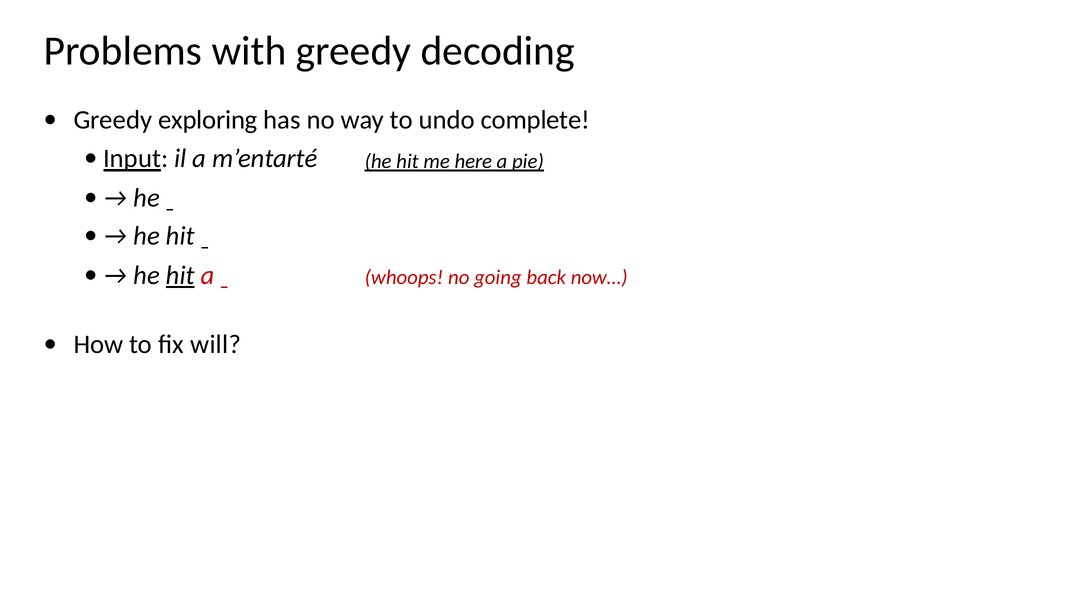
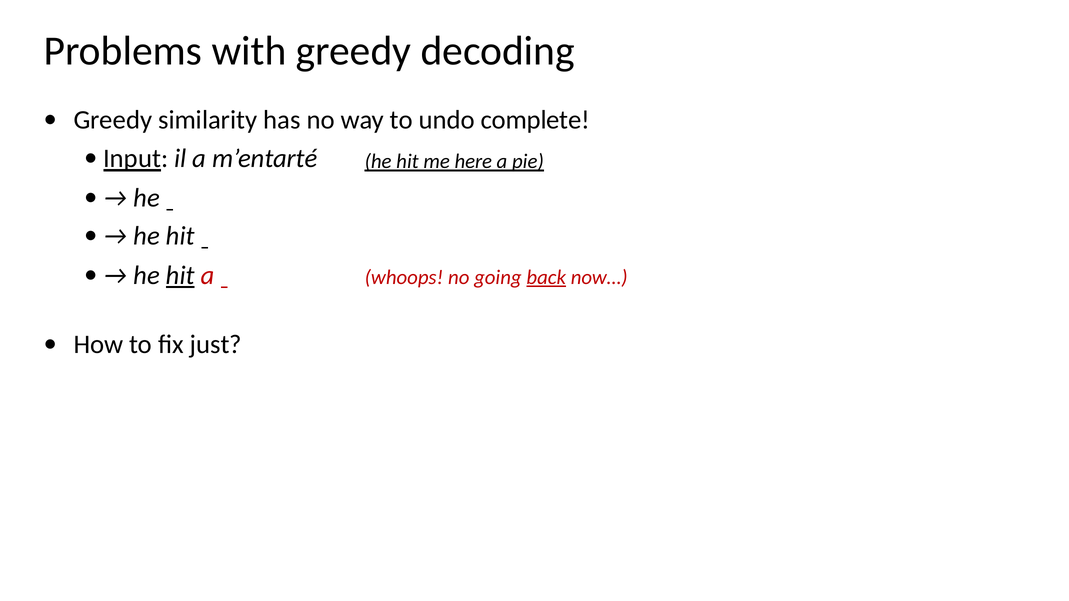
exploring: exploring -> similarity
back underline: none -> present
will: will -> just
